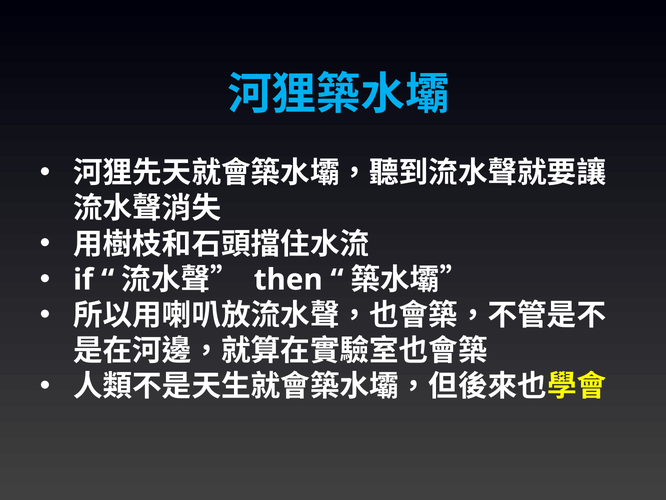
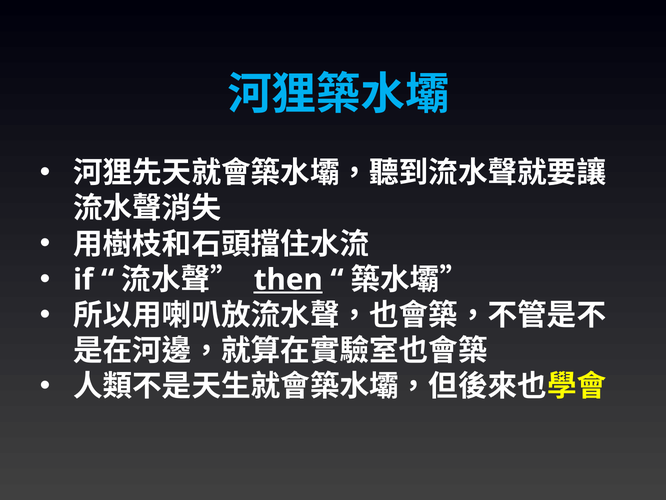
then underline: none -> present
